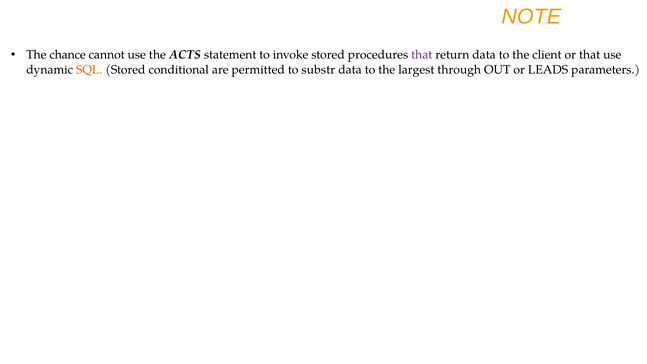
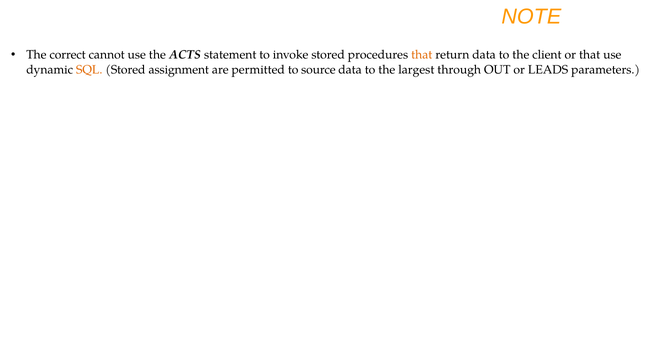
chance: chance -> correct
that at (422, 55) colour: purple -> orange
conditional: conditional -> assignment
substr: substr -> source
